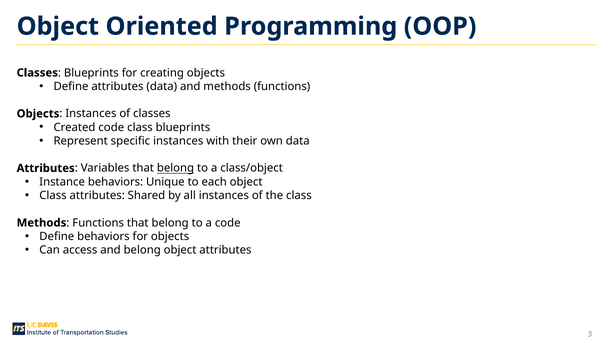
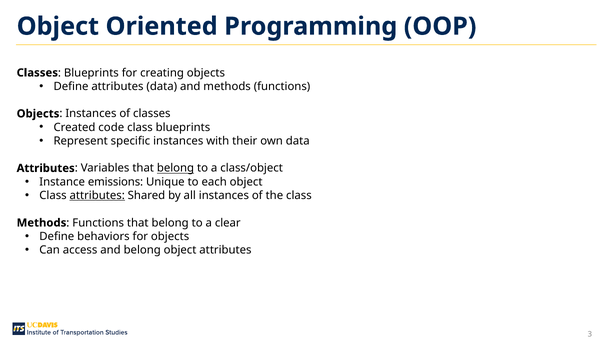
Instance behaviors: behaviors -> emissions
attributes at (97, 195) underline: none -> present
a code: code -> clear
